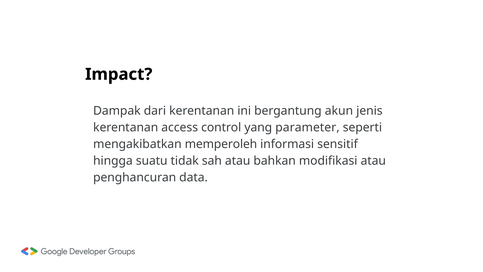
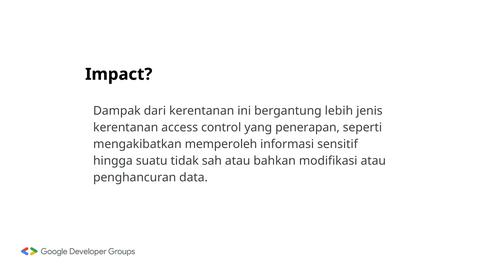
akun: akun -> lebih
parameter: parameter -> penerapan
